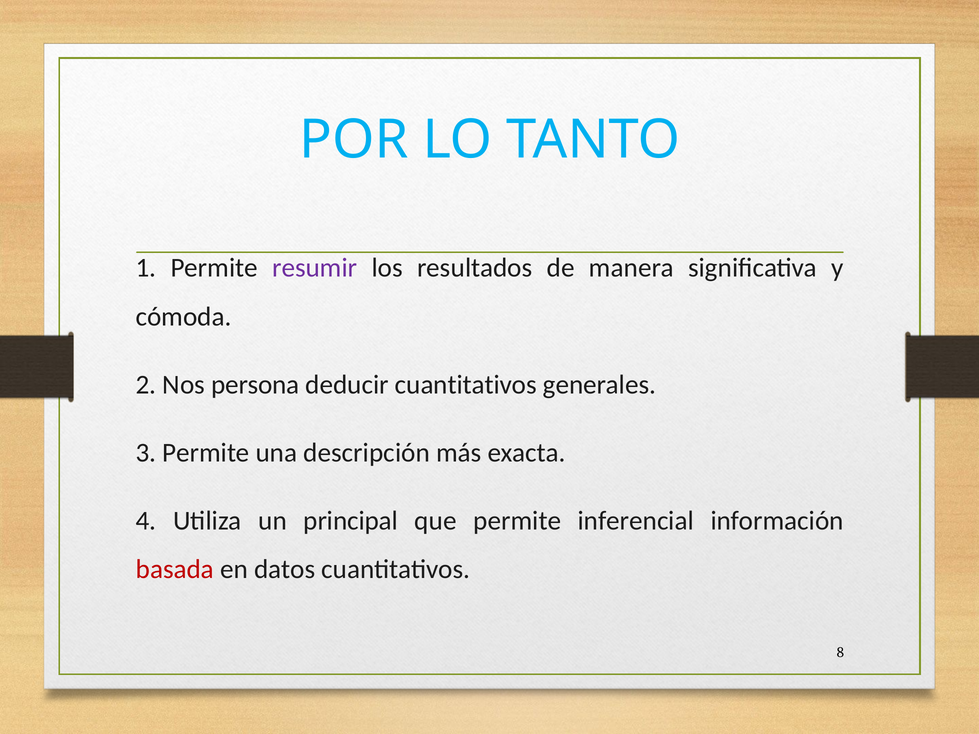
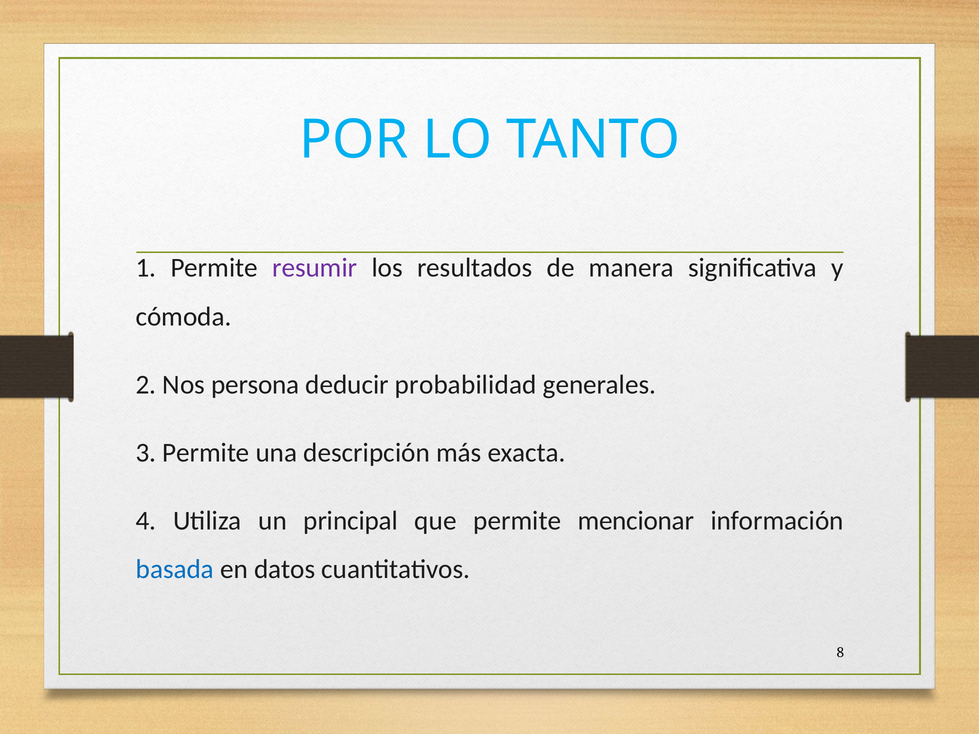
deducir cuantitativos: cuantitativos -> probabilidad
inferencial: inferencial -> mencionar
basada colour: red -> blue
